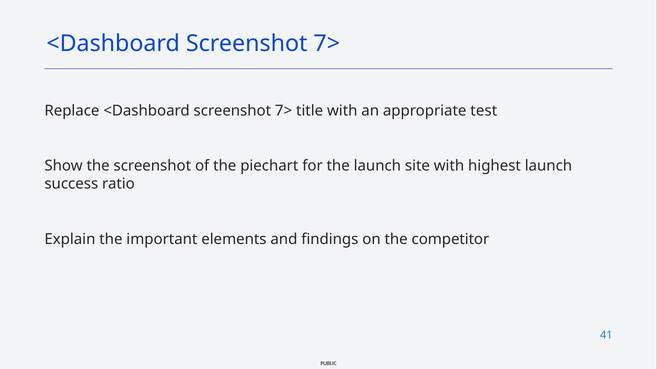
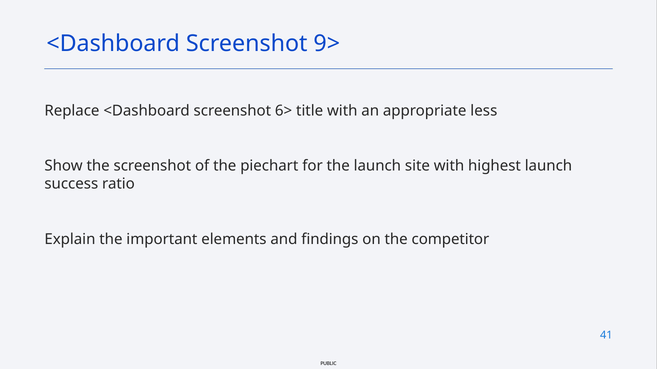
7> at (327, 44): 7> -> 9>
Replace <Dashboard screenshot 7>: 7> -> 6>
test: test -> less
